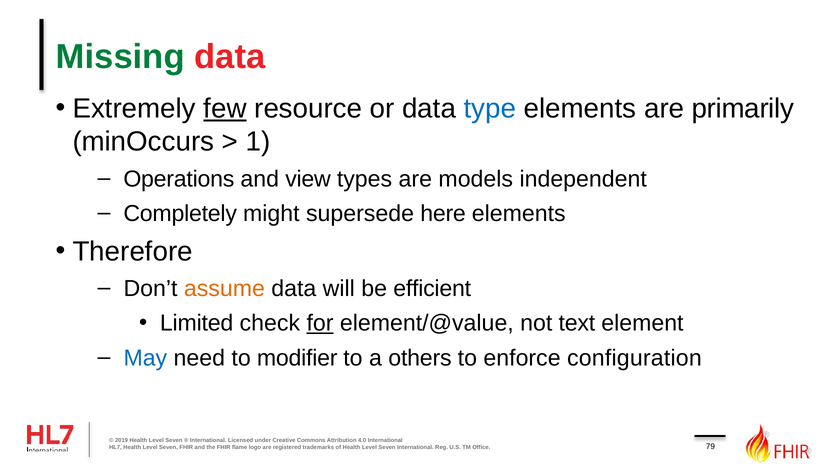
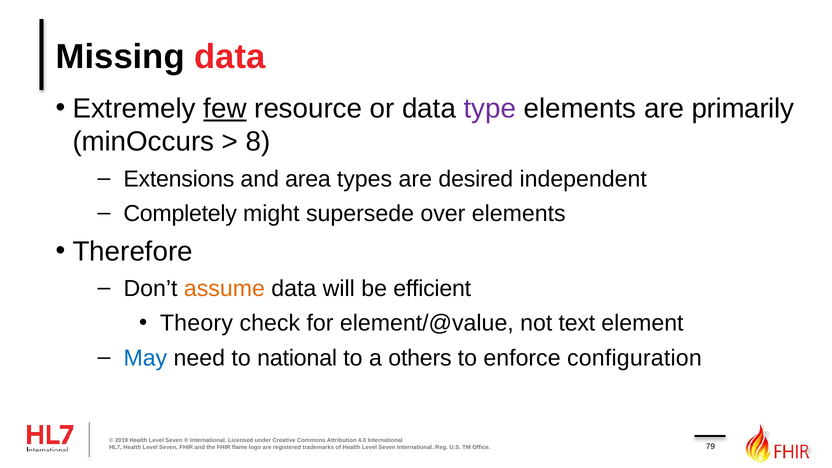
Missing colour: green -> black
type colour: blue -> purple
1: 1 -> 8
Operations: Operations -> Extensions
view: view -> area
models: models -> desired
here: here -> over
Limited: Limited -> Theory
for underline: present -> none
modifier: modifier -> national
